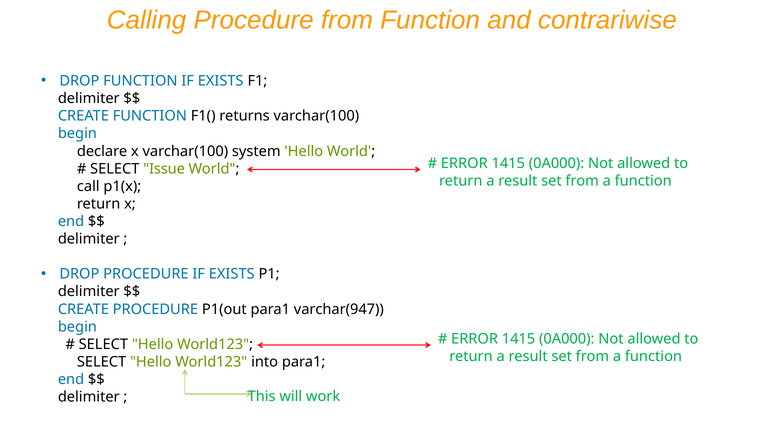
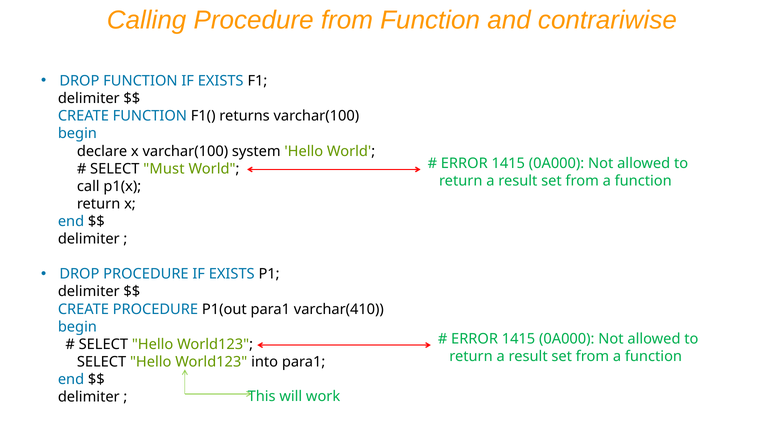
Issue: Issue -> Must
varchar(947: varchar(947 -> varchar(410
